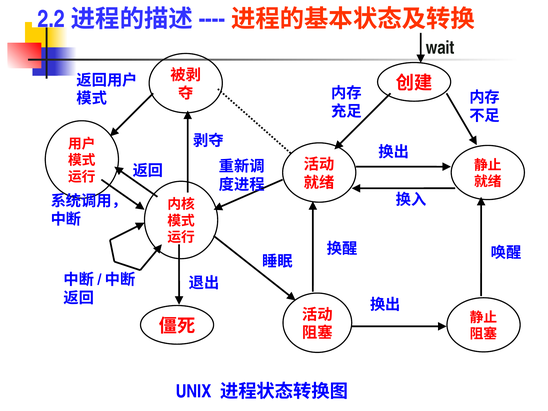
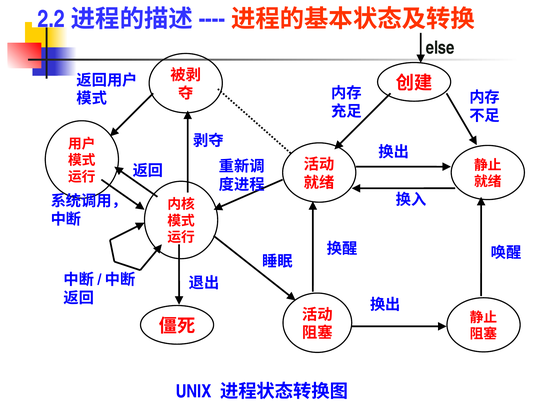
wait: wait -> else
